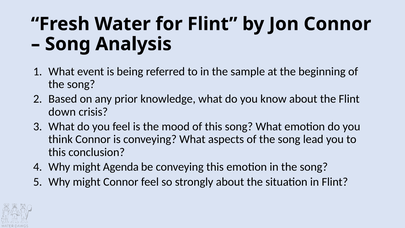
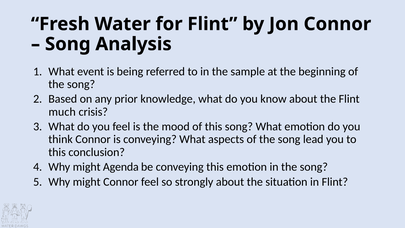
down: down -> much
